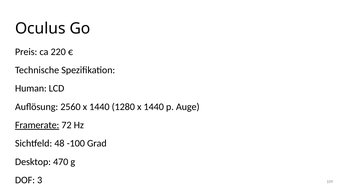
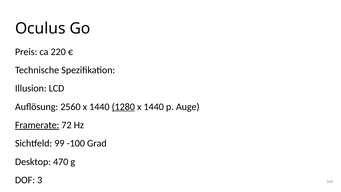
Human: Human -> Illusion
1280 underline: none -> present
48: 48 -> 99
